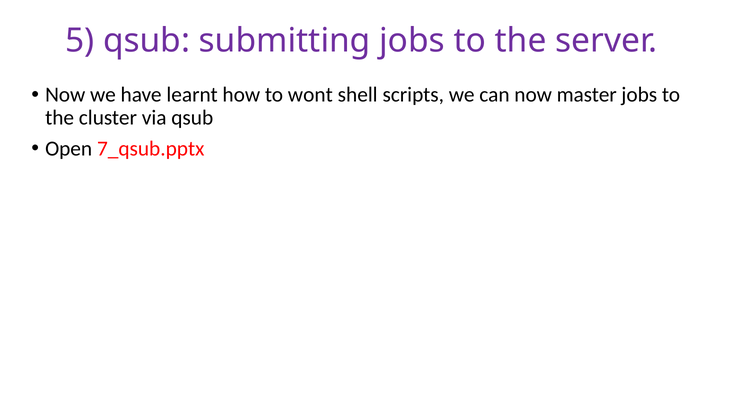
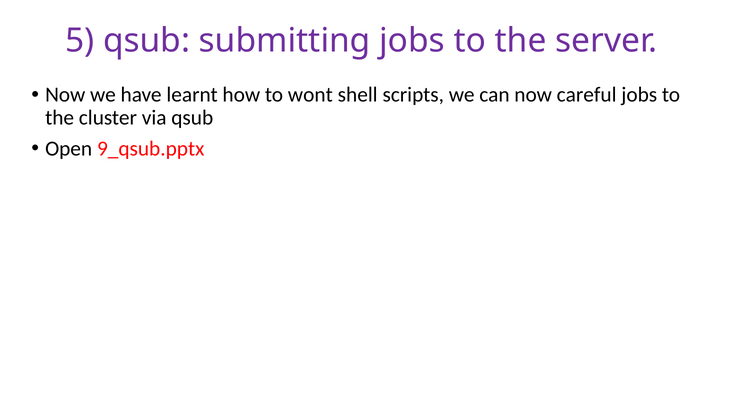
master: master -> careful
7_qsub.pptx: 7_qsub.pptx -> 9_qsub.pptx
